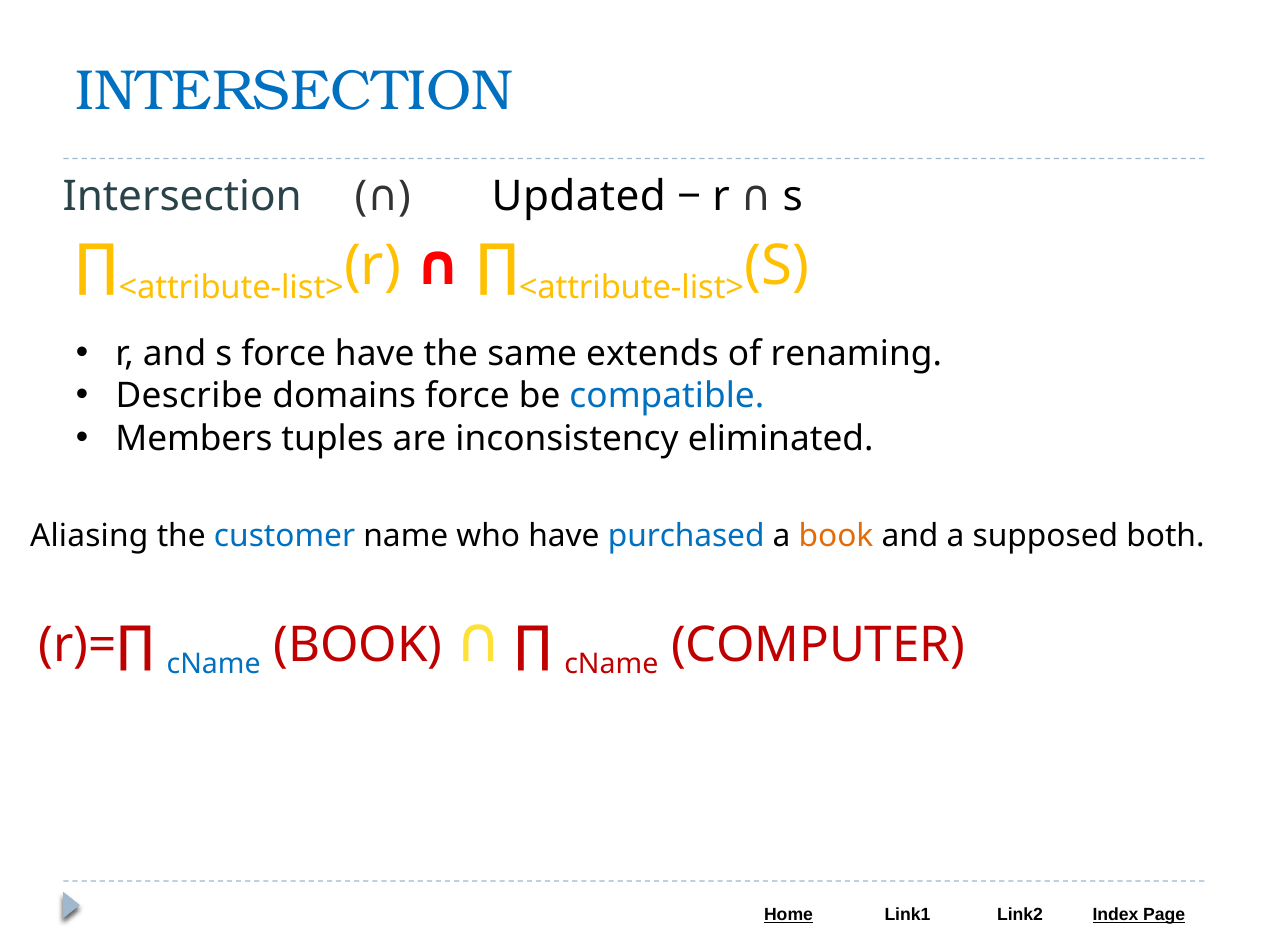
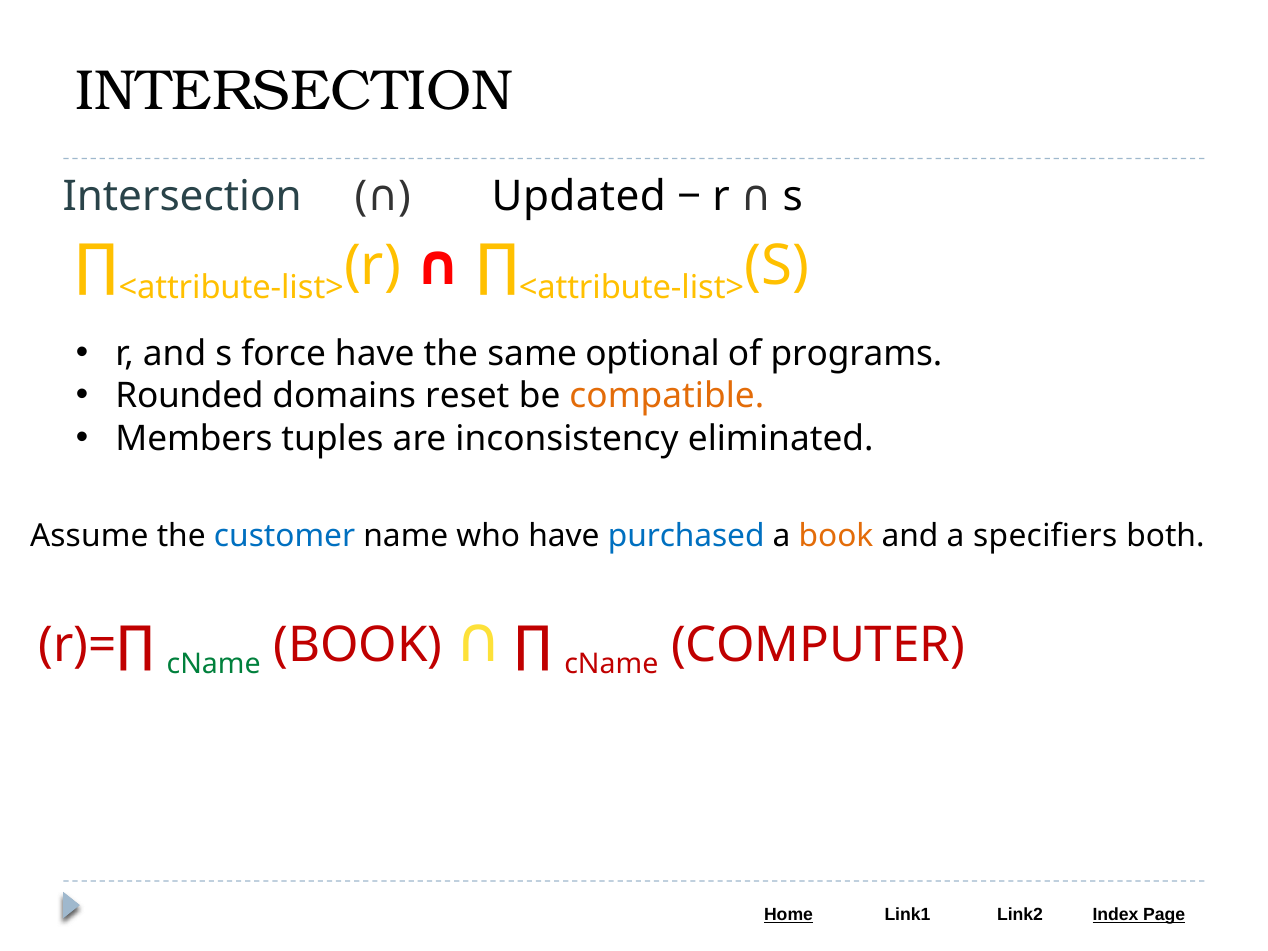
INTERSECTION at (295, 91) colour: blue -> black
extends: extends -> optional
renaming: renaming -> programs
Describe: Describe -> Rounded
domains force: force -> reset
compatible colour: blue -> orange
Aliasing: Aliasing -> Assume
supposed: supposed -> specifiers
cName at (214, 664) colour: blue -> green
